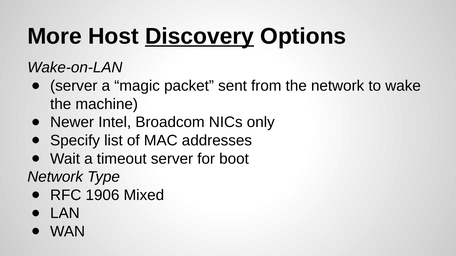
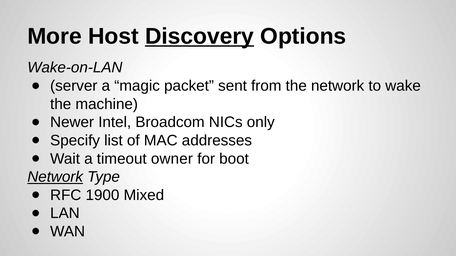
timeout server: server -> owner
Network at (55, 177) underline: none -> present
1906: 1906 -> 1900
